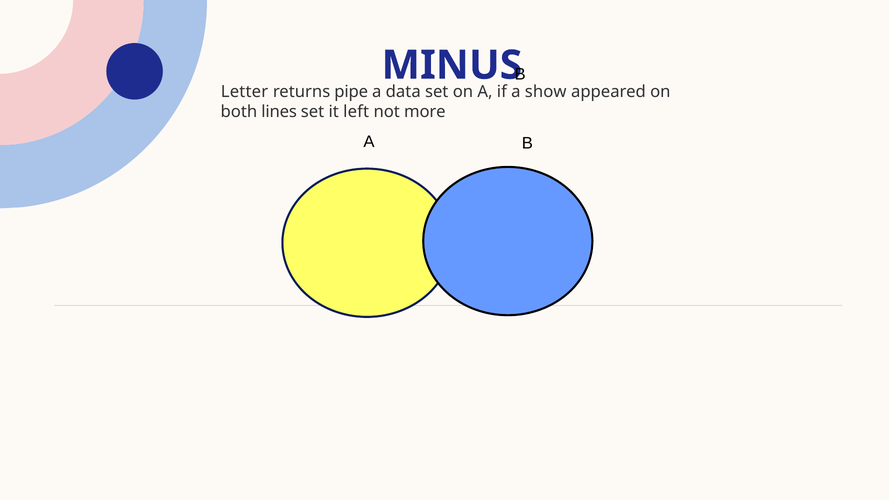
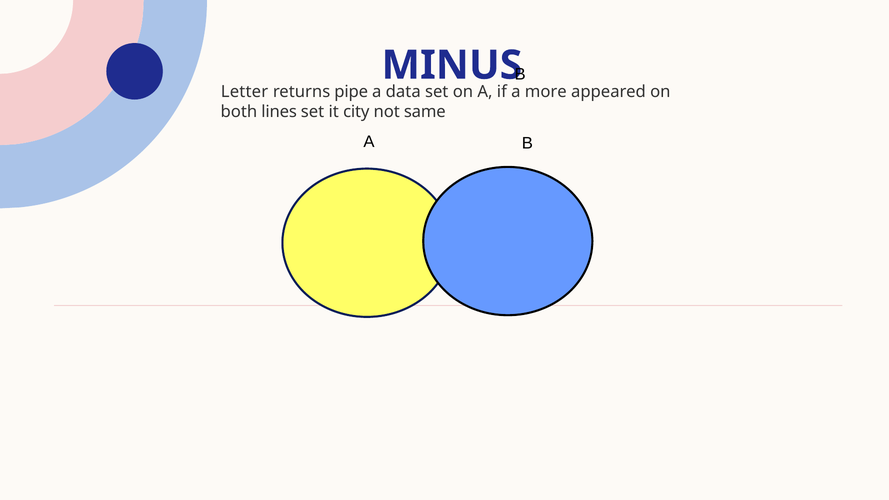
show: show -> more
left: left -> city
more: more -> same
